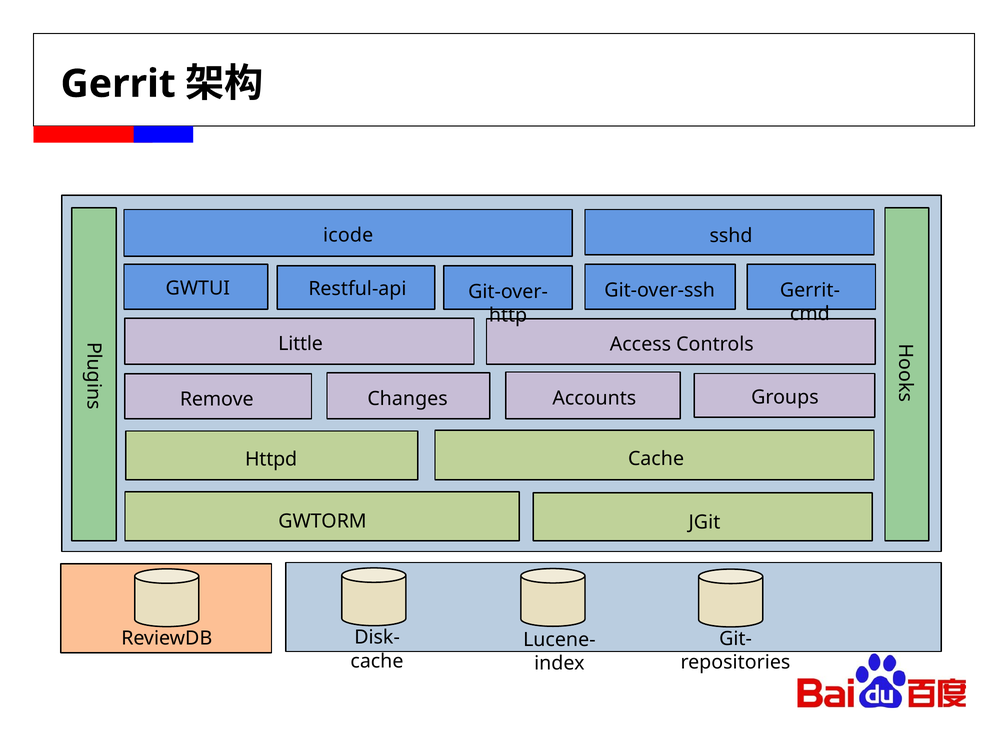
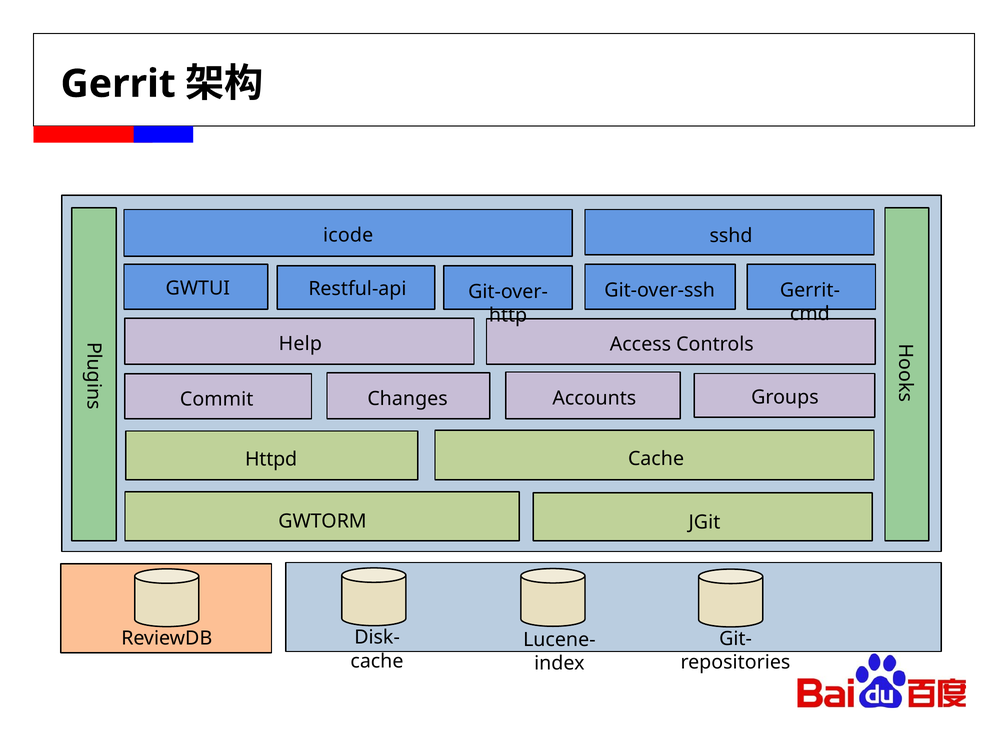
Little: Little -> Help
Remove: Remove -> Commit
